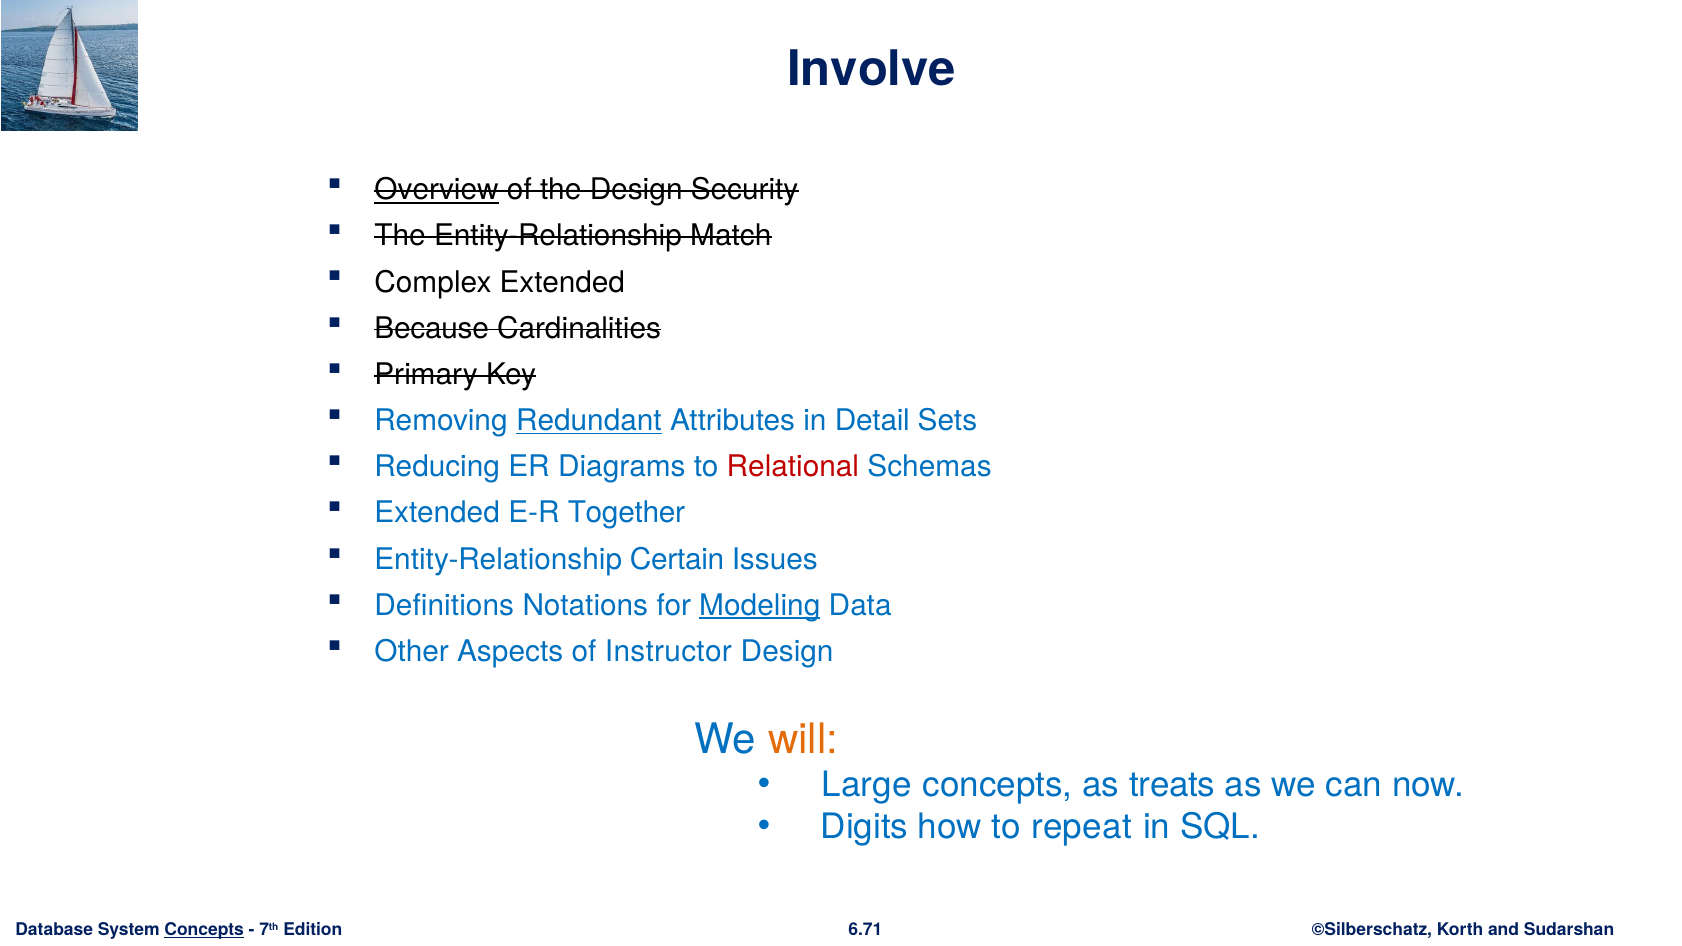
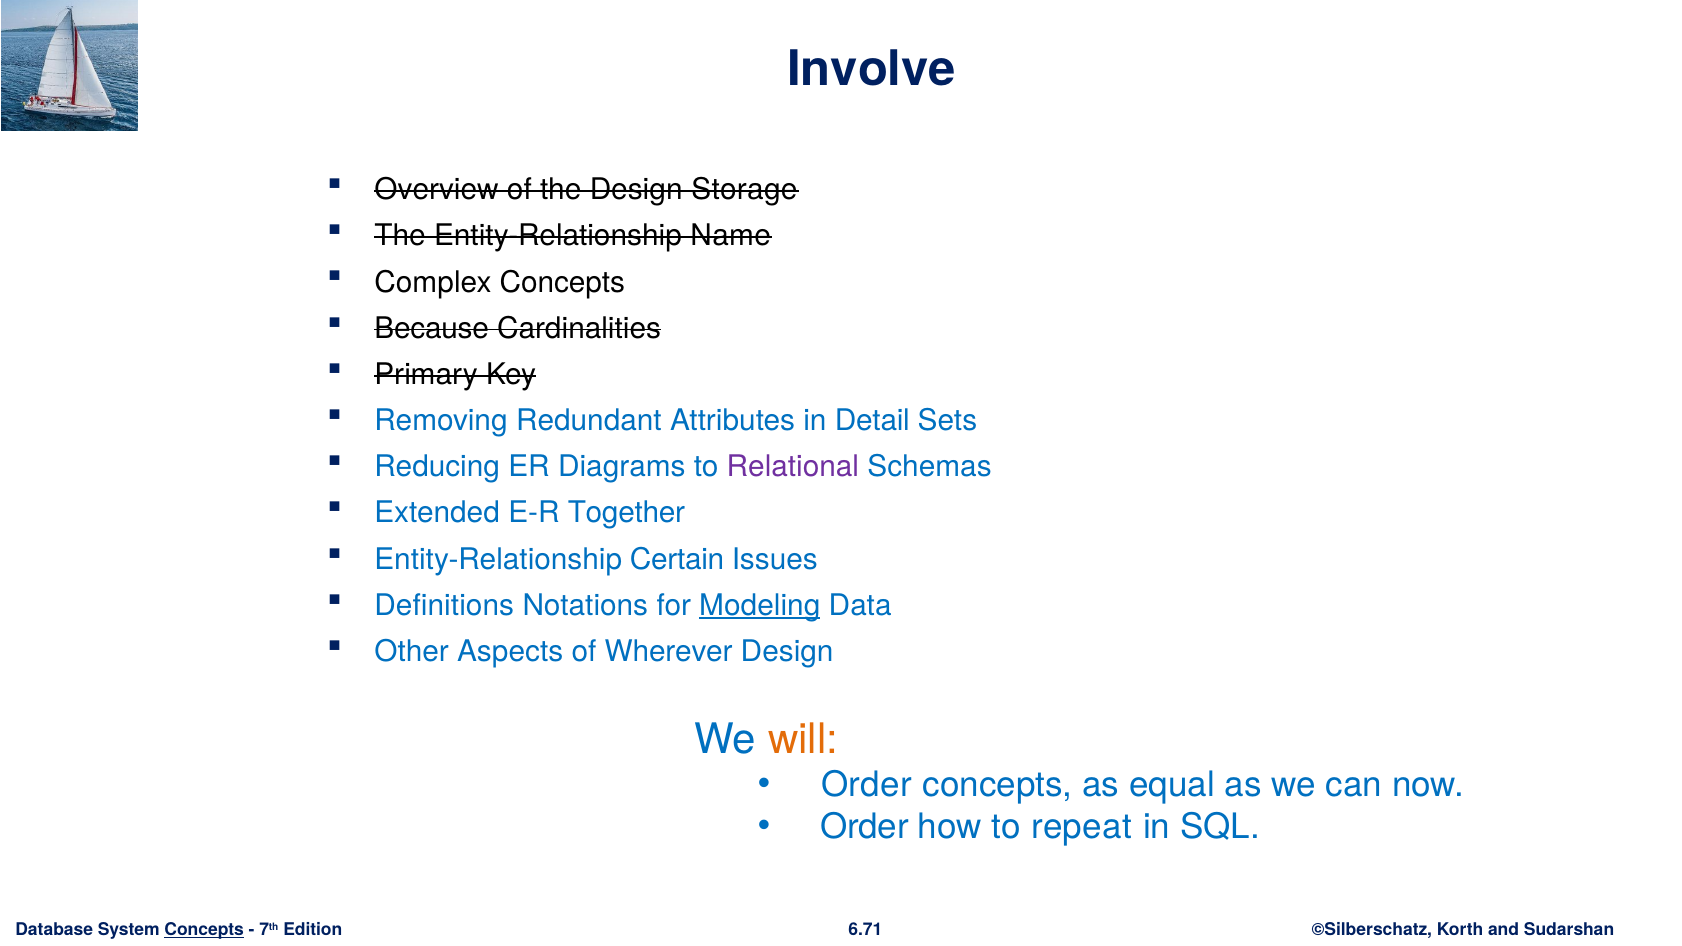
Overview underline: present -> none
Security: Security -> Storage
Match: Match -> Name
Complex Extended: Extended -> Concepts
Redundant underline: present -> none
Relational colour: red -> purple
Instructor: Instructor -> Wherever
Large at (867, 785): Large -> Order
treats: treats -> equal
Digits at (865, 827): Digits -> Order
